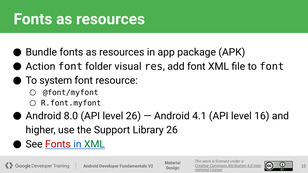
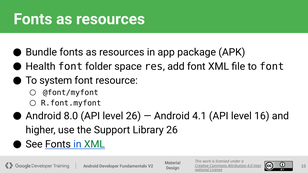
Action: Action -> Health
visual: visual -> space
Fonts at (58, 144) colour: red -> black
